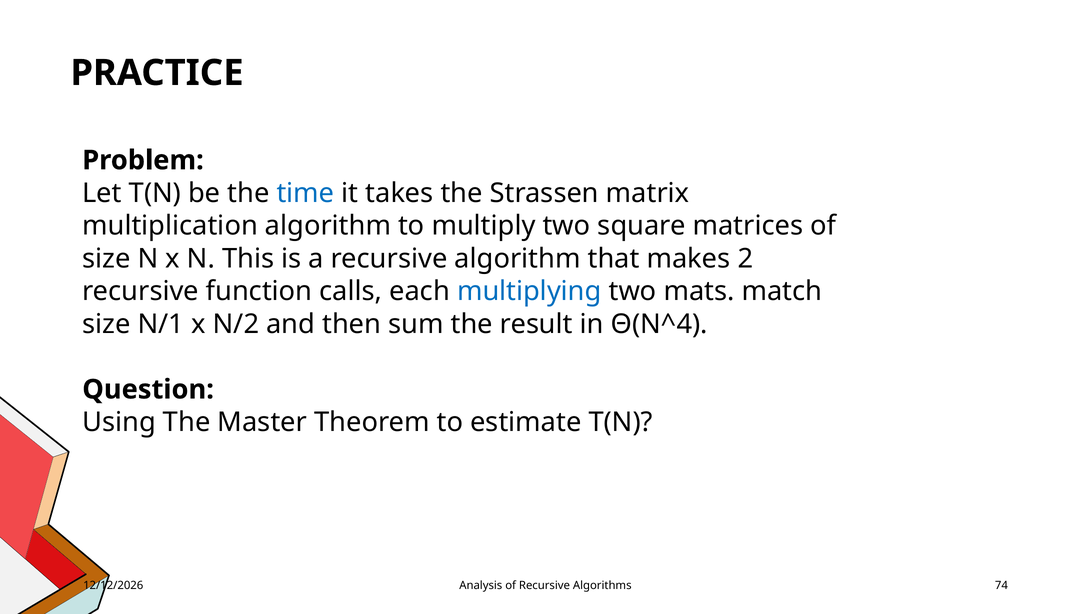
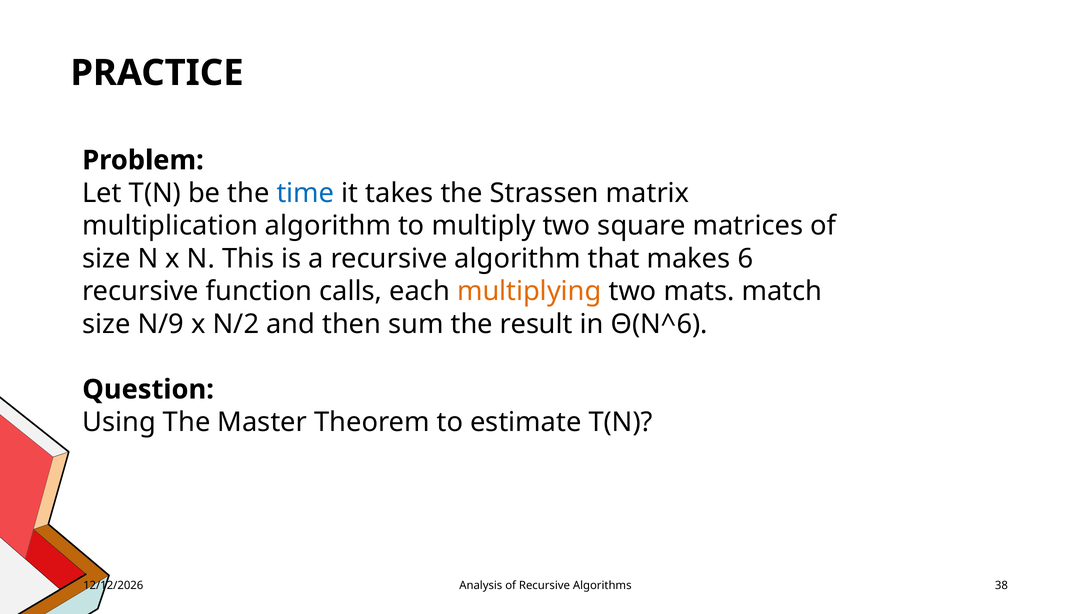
2: 2 -> 6
multiplying colour: blue -> orange
N/1: N/1 -> N/9
Θ(N^4: Θ(N^4 -> Θ(N^6
74: 74 -> 38
